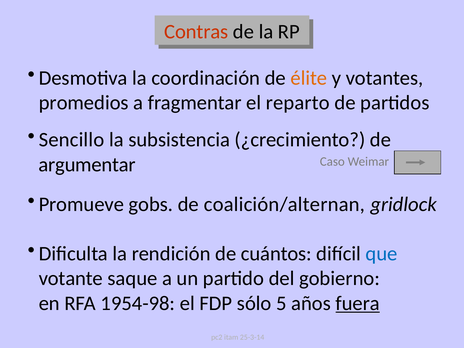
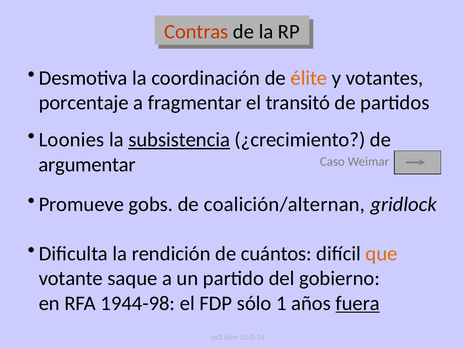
promedios: promedios -> porcentaje
reparto: reparto -> transitó
Sencillo: Sencillo -> Loonies
subsistencia underline: none -> present
que colour: blue -> orange
1954-98: 1954-98 -> 1944-98
5: 5 -> 1
